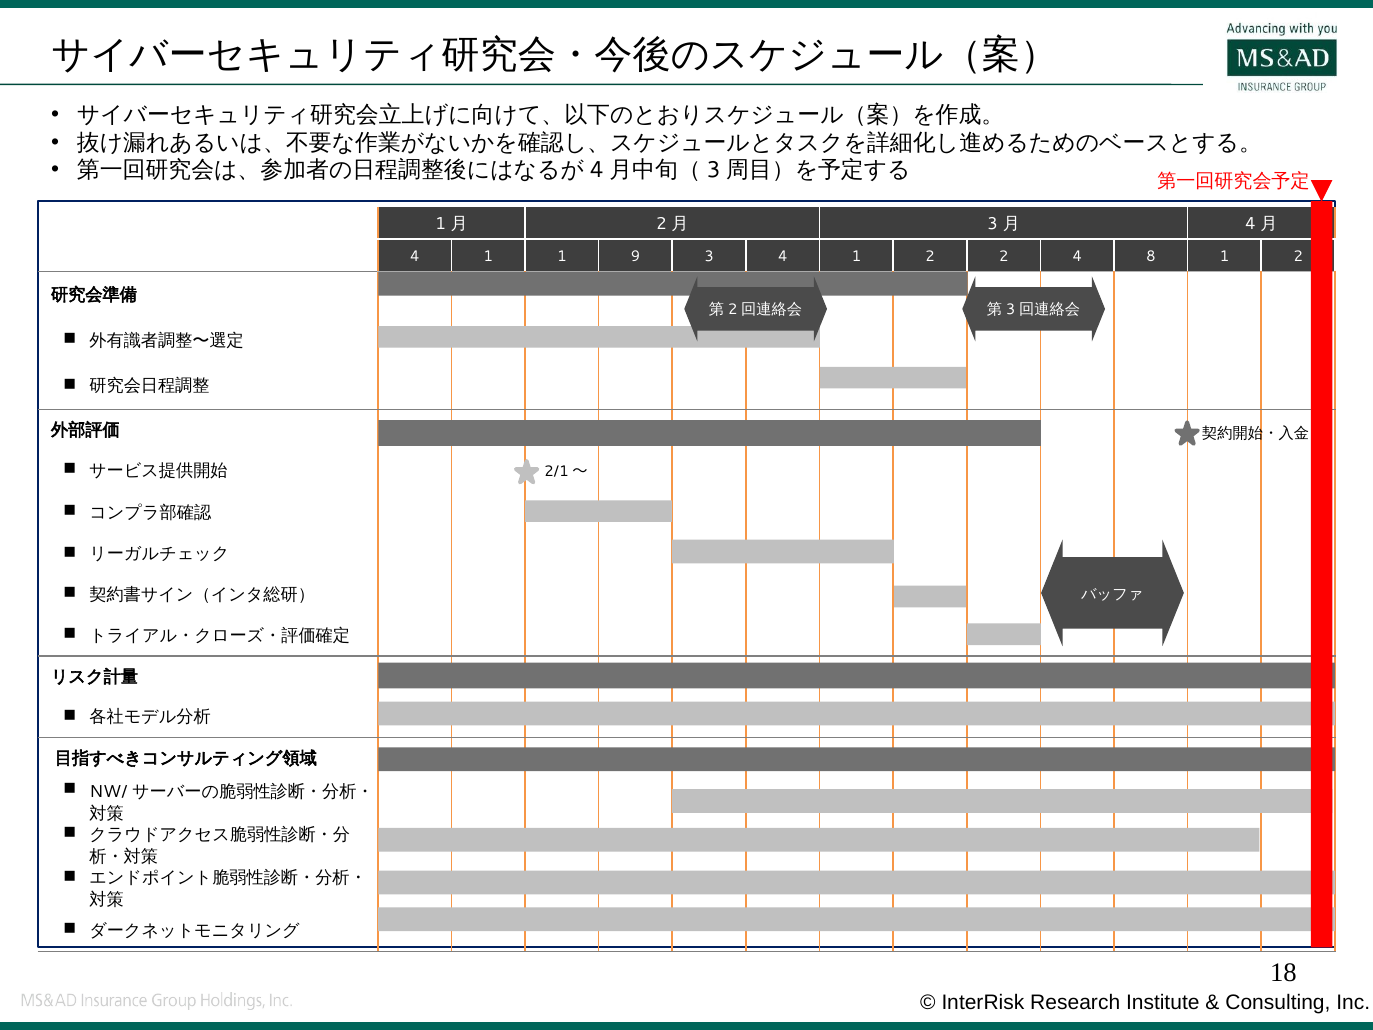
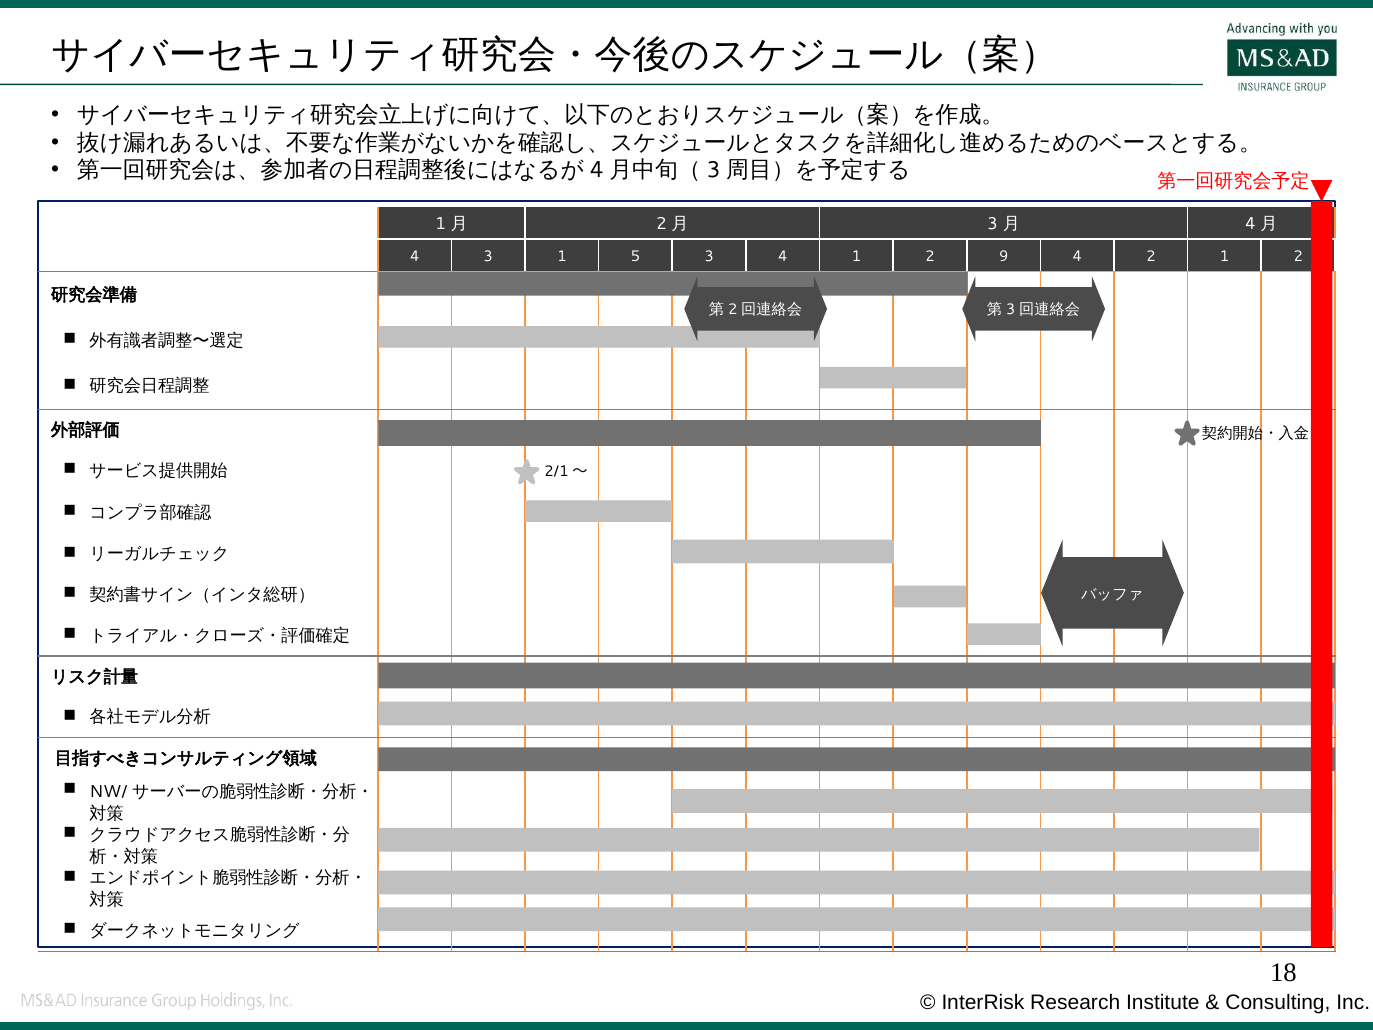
1 at (488, 256): 1 -> 3
9: 9 -> 5
2 2: 2 -> 9
4 8: 8 -> 2
